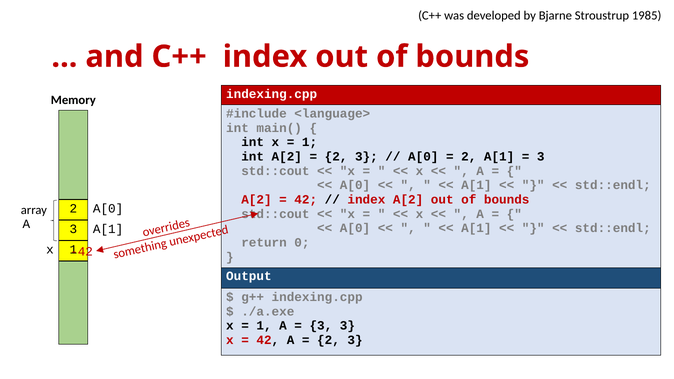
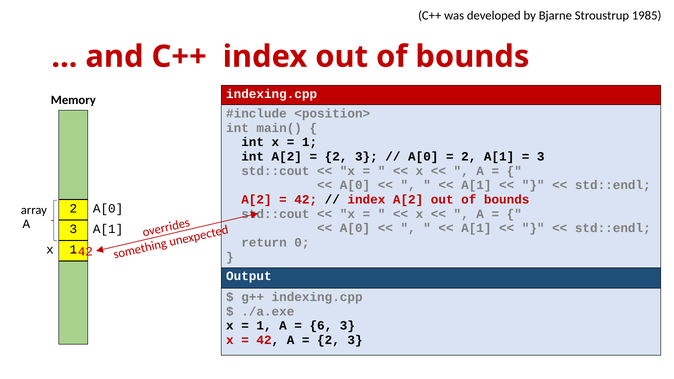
<language>: <language> -> <position>
3 at (321, 326): 3 -> 6
